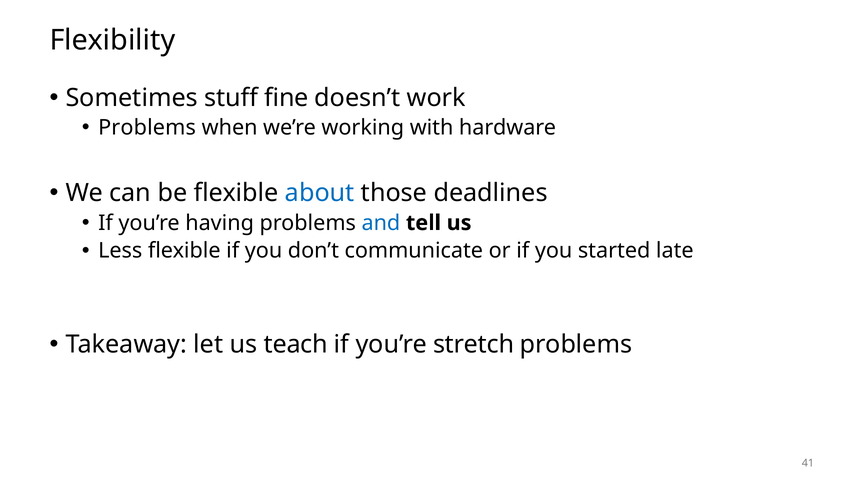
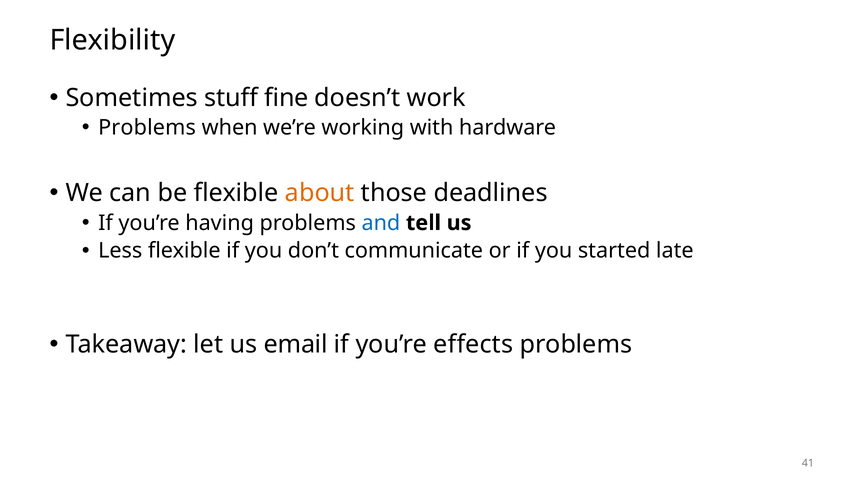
about colour: blue -> orange
teach: teach -> email
stretch: stretch -> effects
